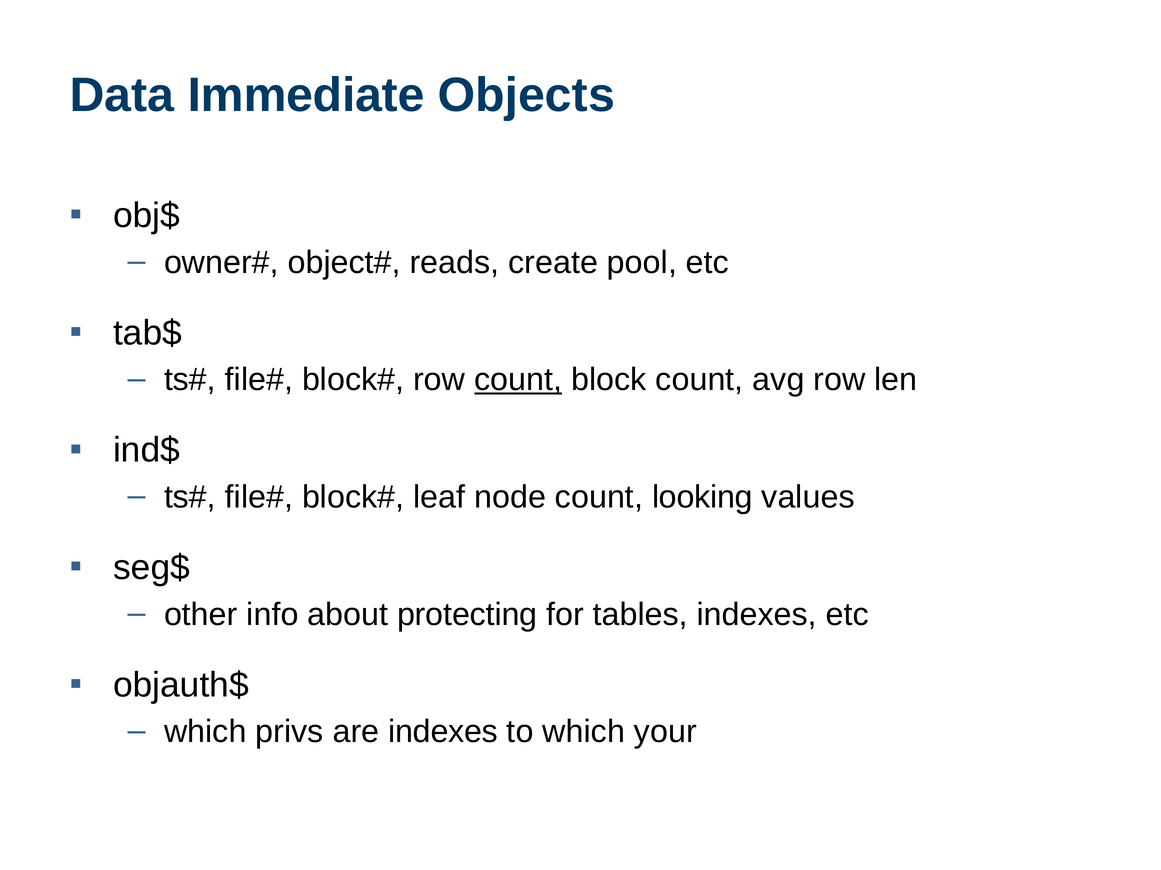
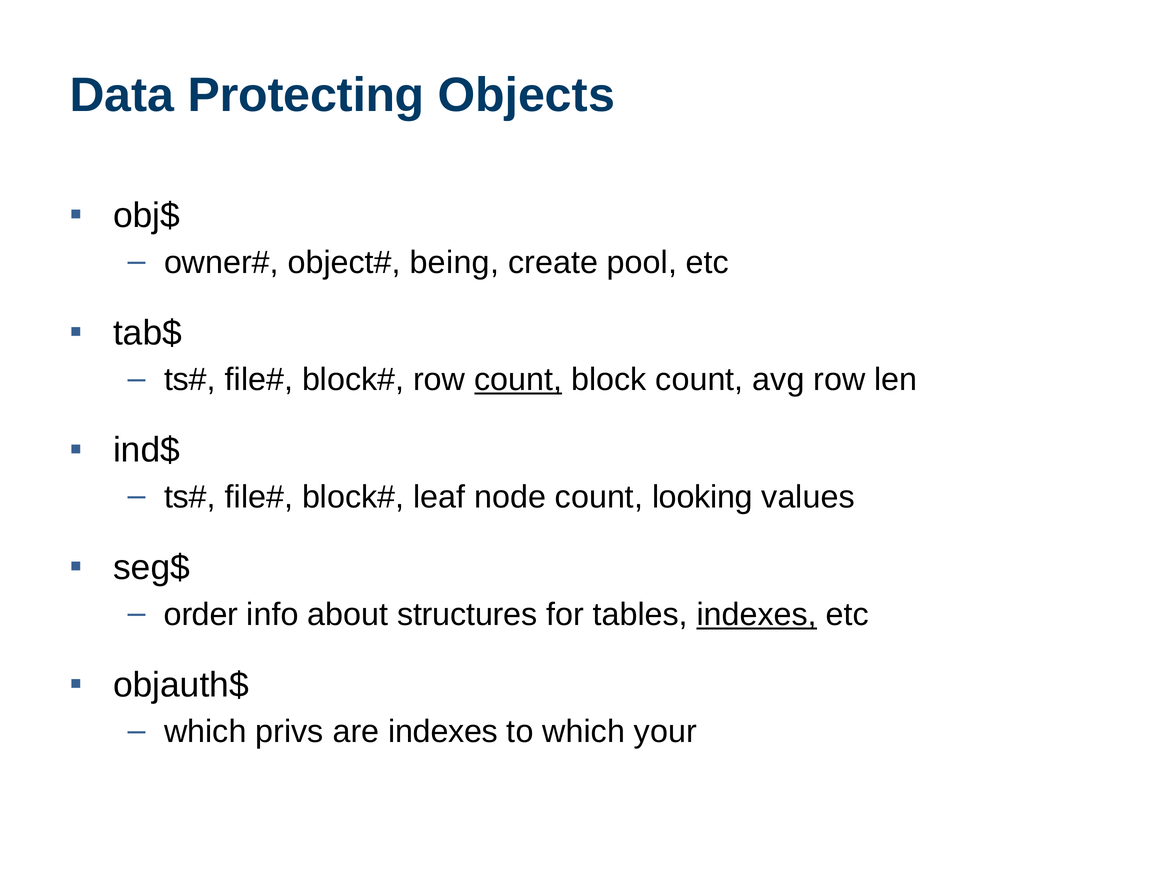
Immediate: Immediate -> Protecting
reads: reads -> being
other: other -> order
protecting: protecting -> structures
indexes at (757, 615) underline: none -> present
